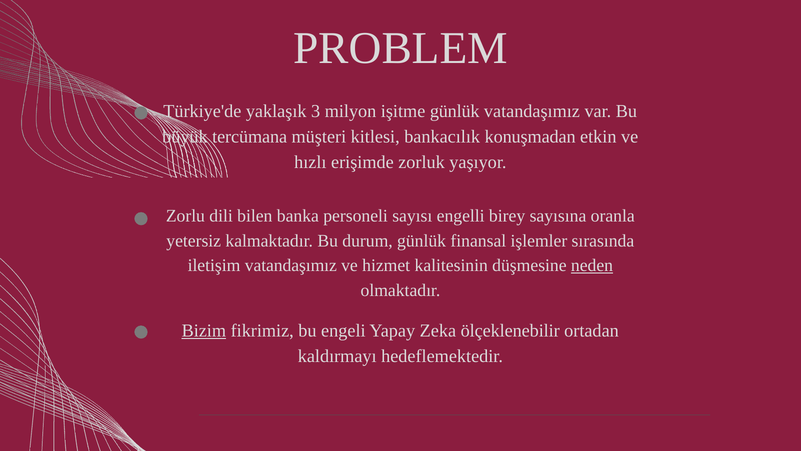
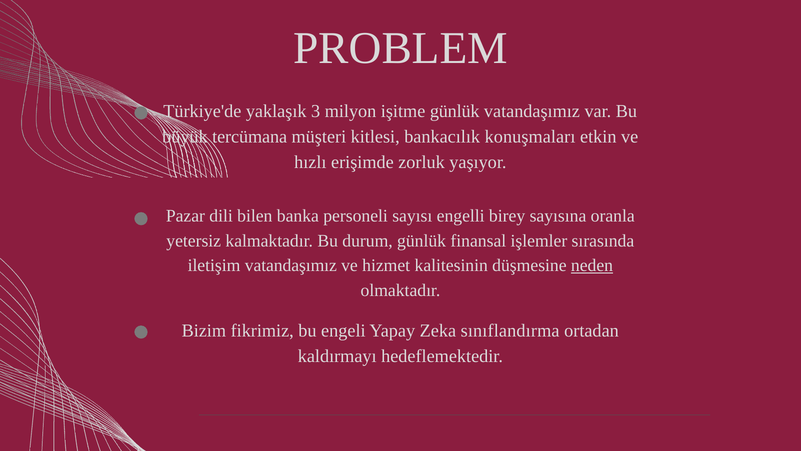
konuşmadan: konuşmadan -> konuşmaları
Zorlu: Zorlu -> Pazar
Bizim underline: present -> none
ölçeklenebilir: ölçeklenebilir -> sınıflandırma
